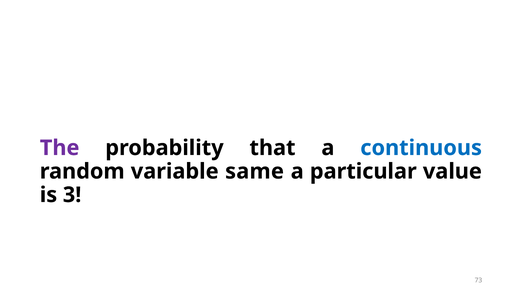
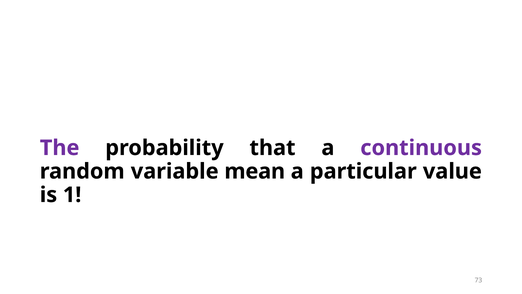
continuous colour: blue -> purple
same: same -> mean
3: 3 -> 1
